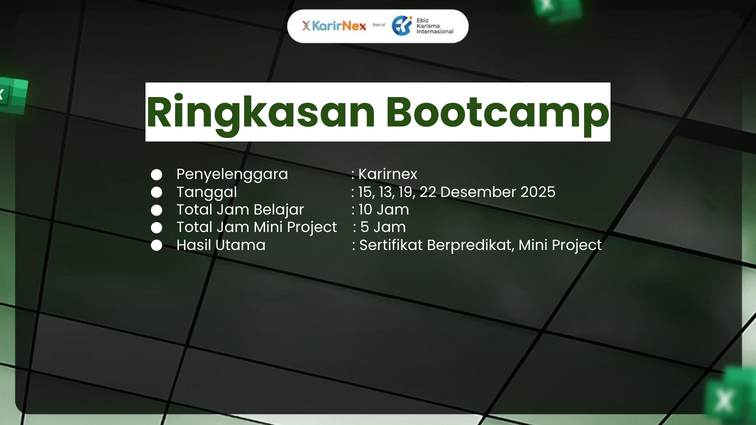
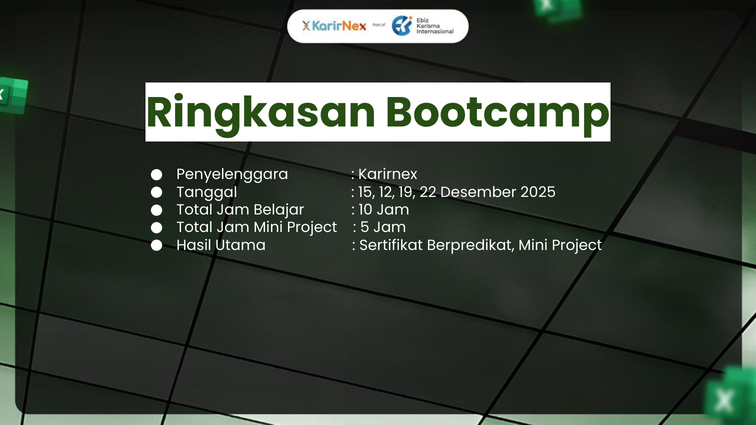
13: 13 -> 12
